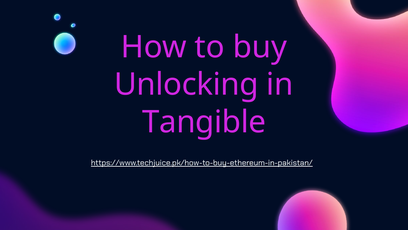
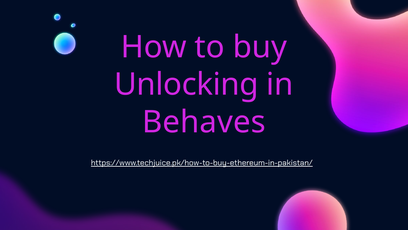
Tangible: Tangible -> Behaves
